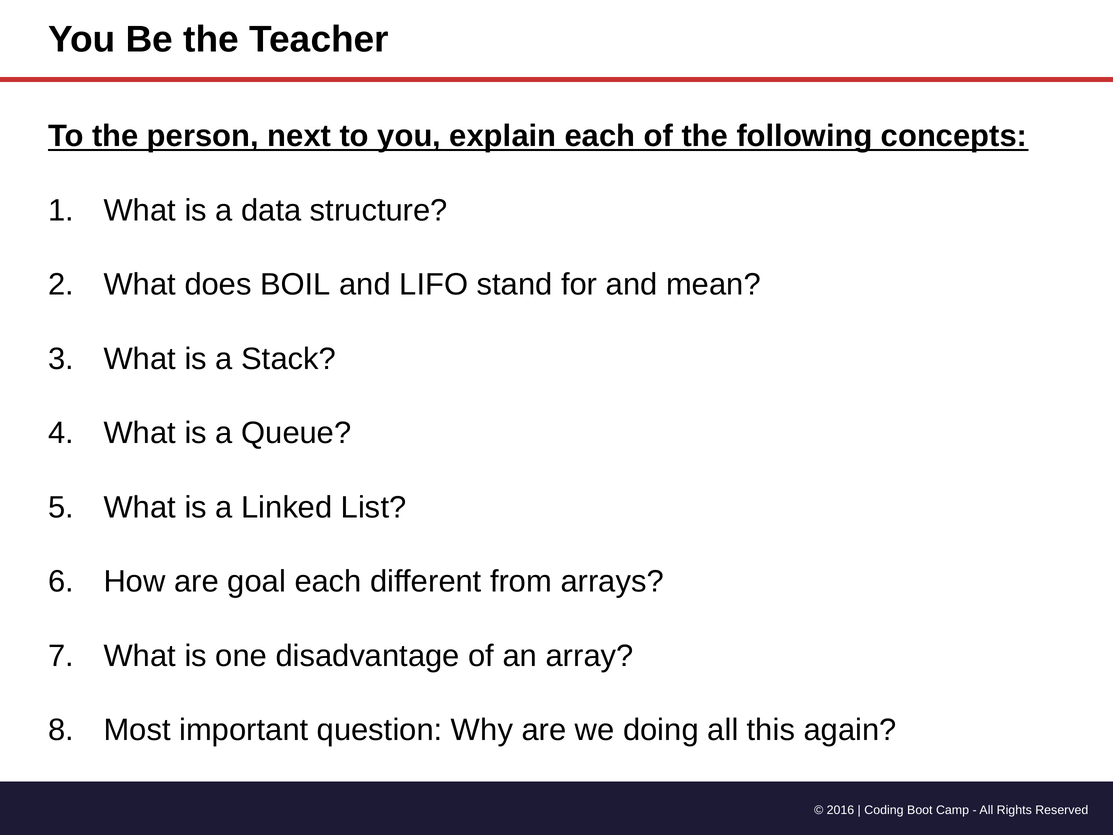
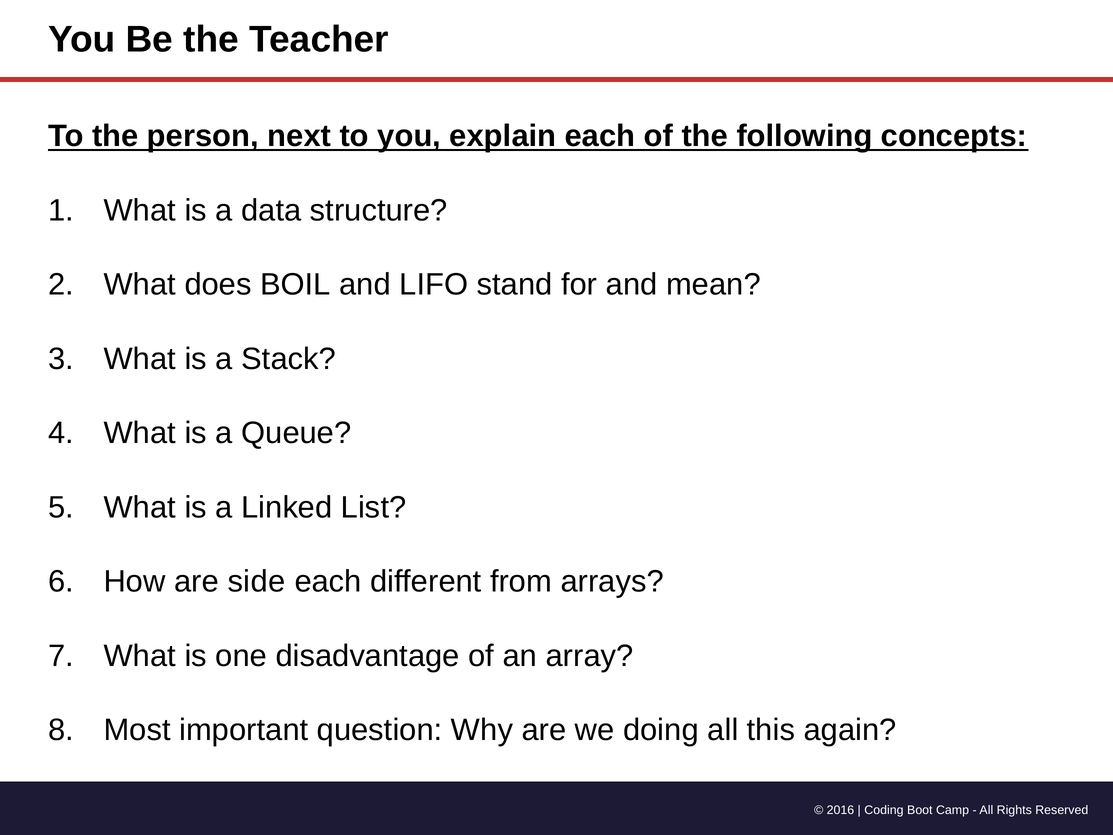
goal: goal -> side
